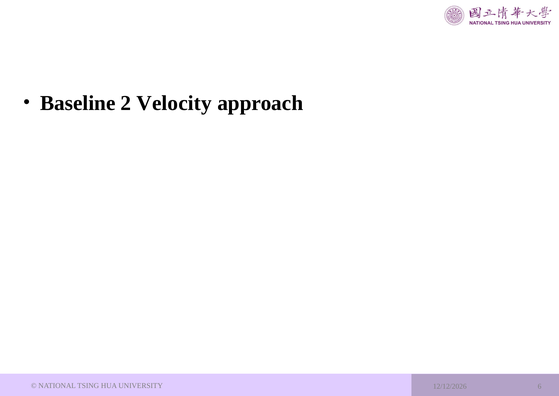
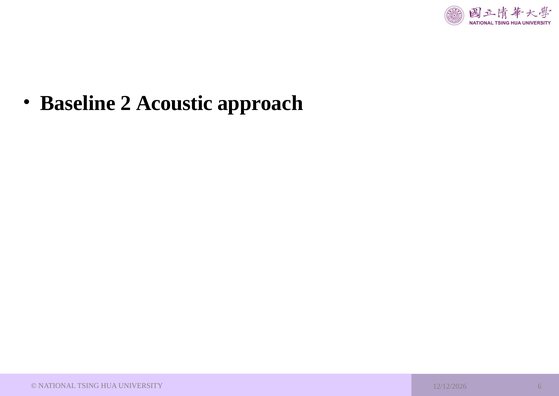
Velocity: Velocity -> Acoustic
